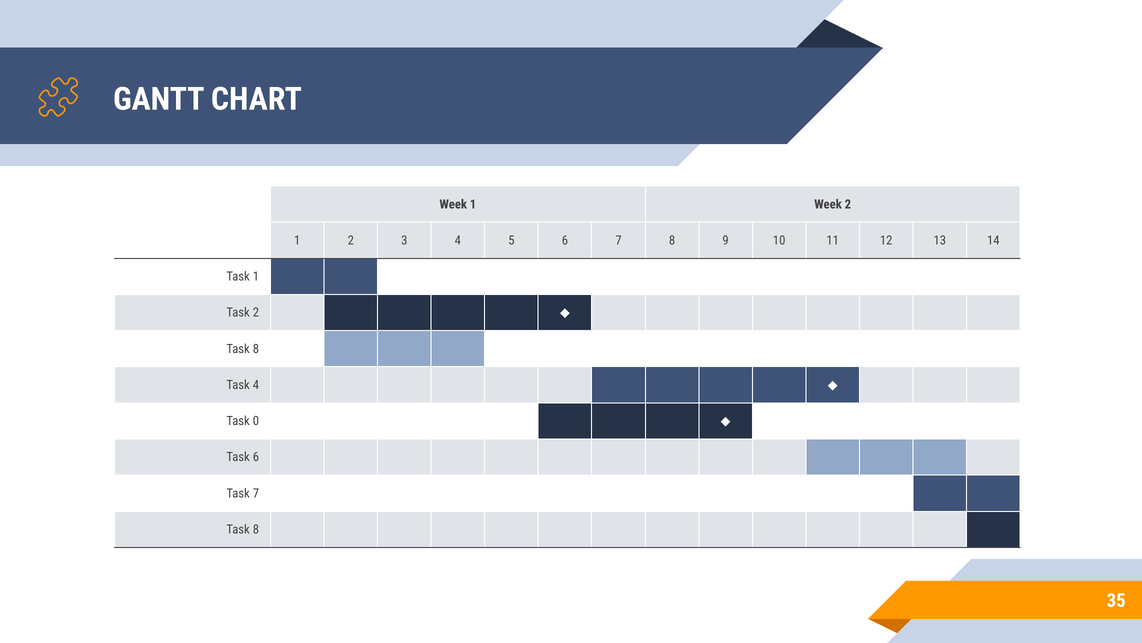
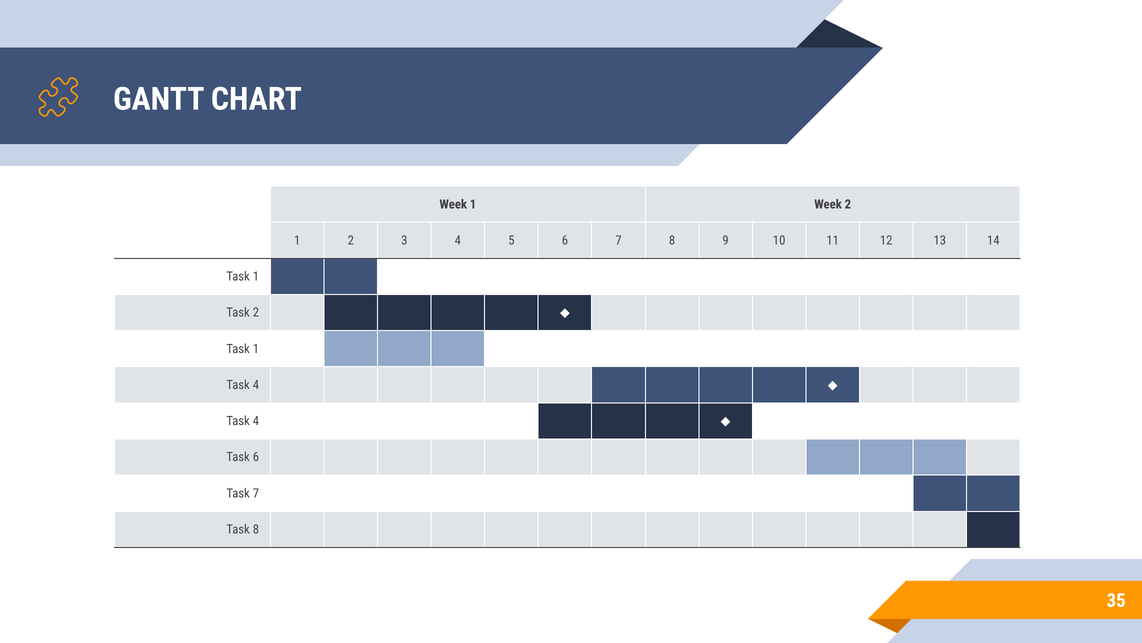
8 at (256, 348): 8 -> 1
0 at (256, 421): 0 -> 4
